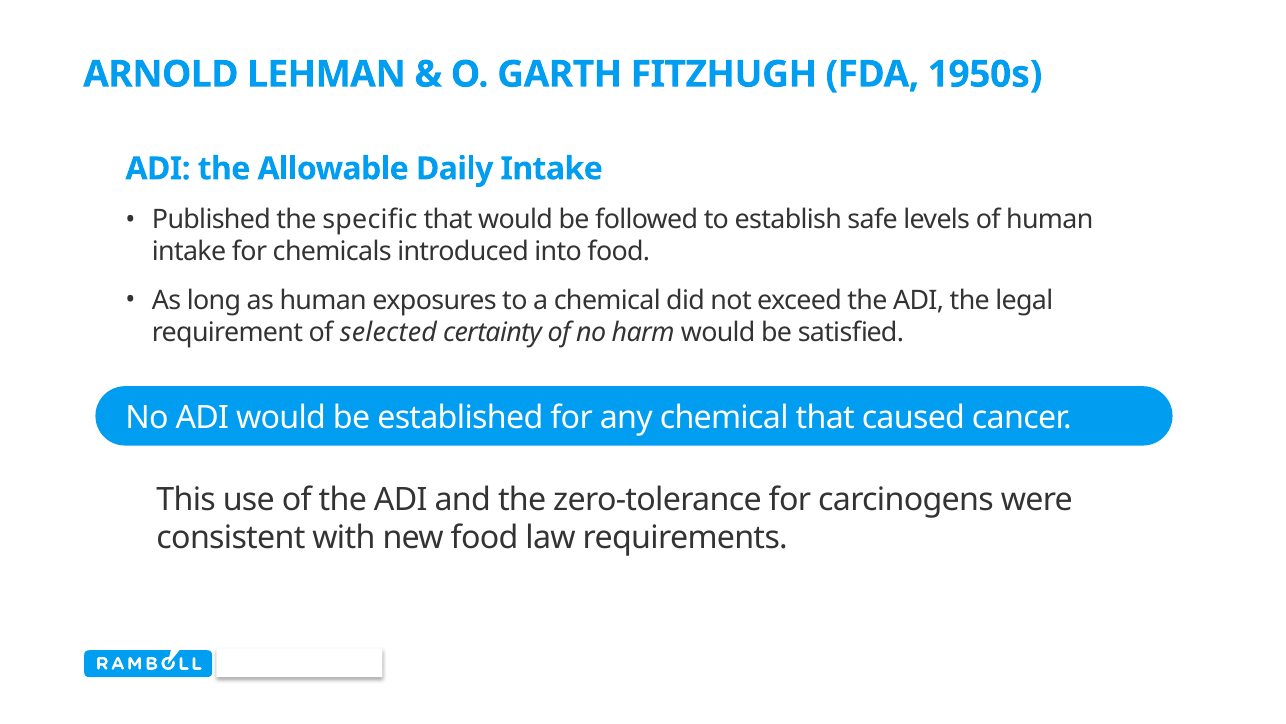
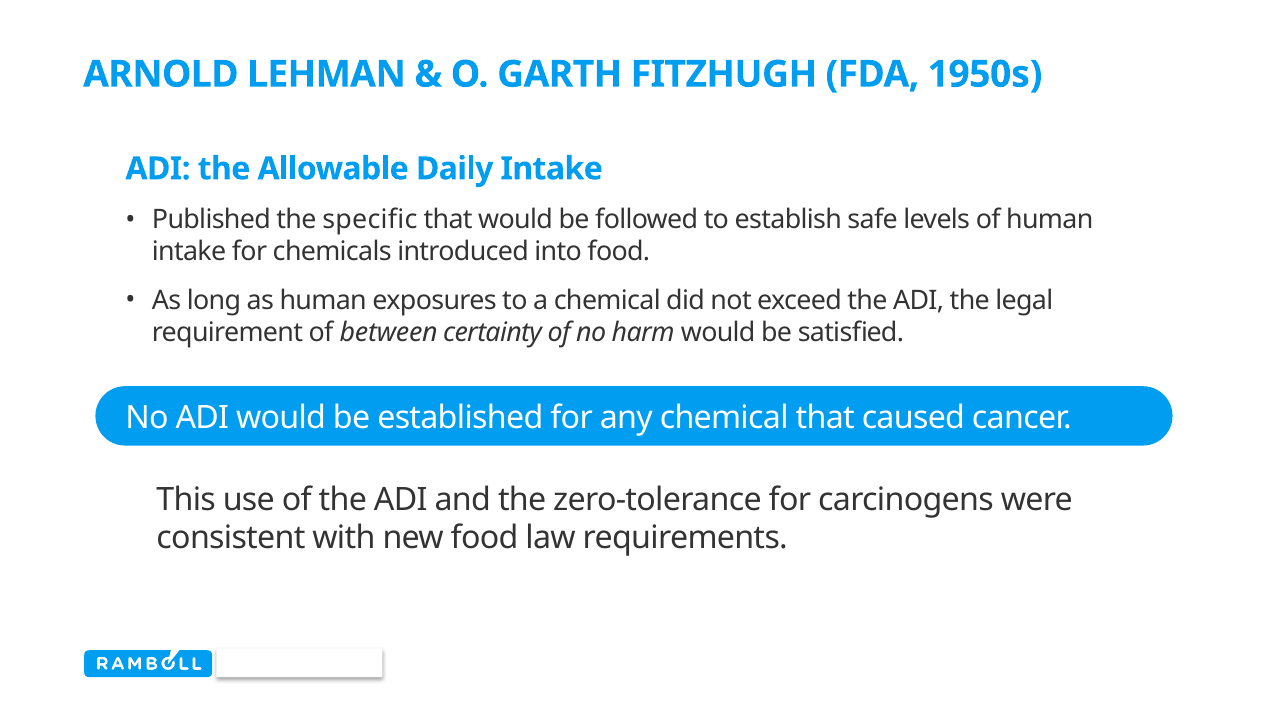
selected: selected -> between
